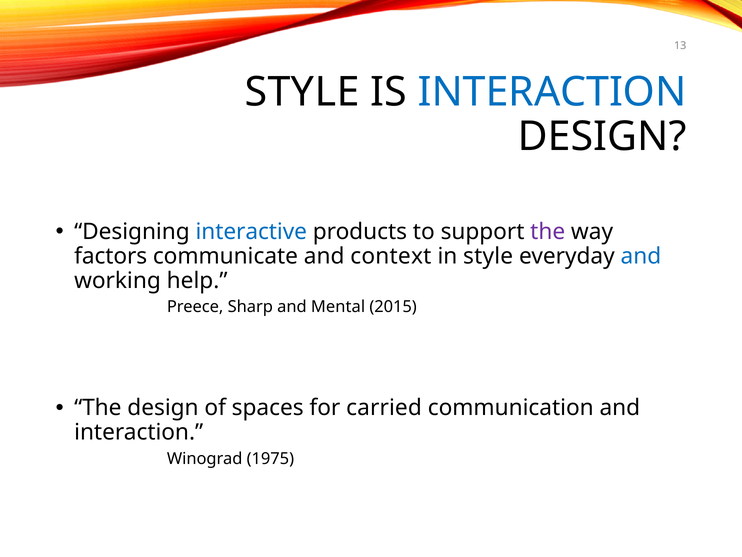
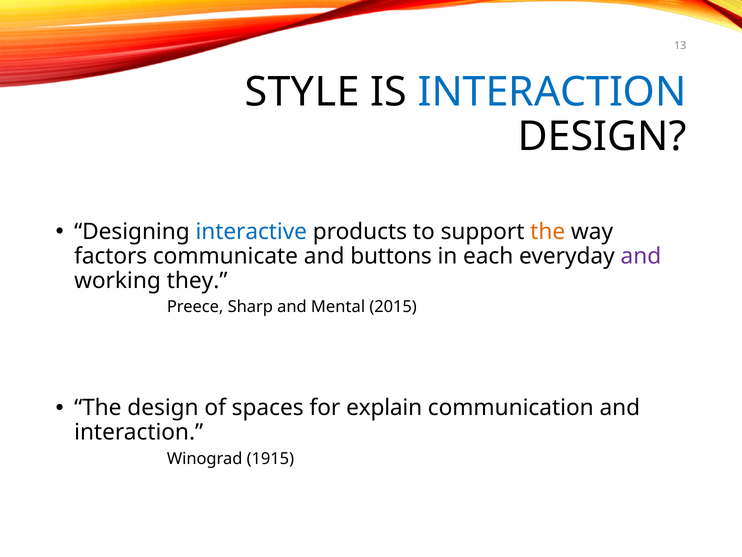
the at (548, 231) colour: purple -> orange
context: context -> buttons
in style: style -> each
and at (641, 256) colour: blue -> purple
help: help -> they
carried: carried -> explain
1975: 1975 -> 1915
